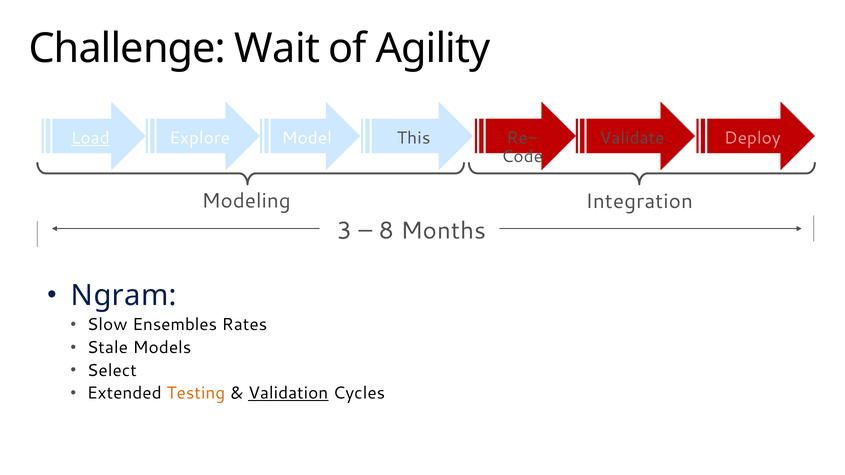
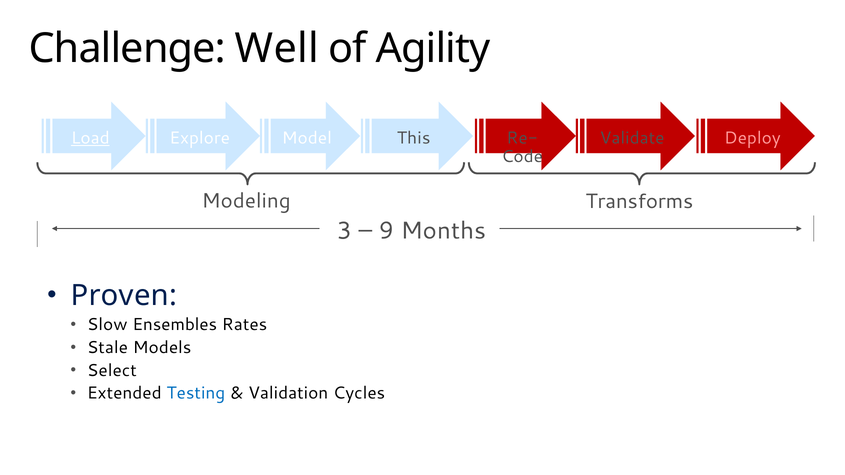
Wait: Wait -> Well
Integration: Integration -> Transforms
8: 8 -> 9
Ngram: Ngram -> Proven
Testing colour: orange -> blue
Validation underline: present -> none
